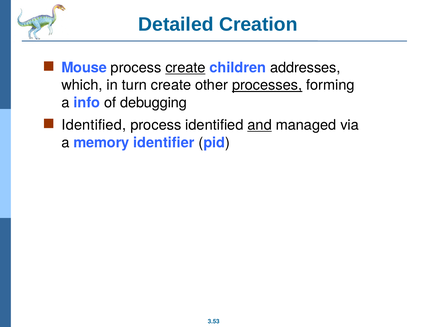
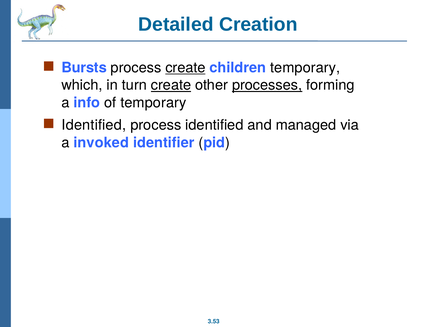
Mouse: Mouse -> Bursts
children addresses: addresses -> temporary
create at (171, 85) underline: none -> present
of debugging: debugging -> temporary
and underline: present -> none
memory: memory -> invoked
